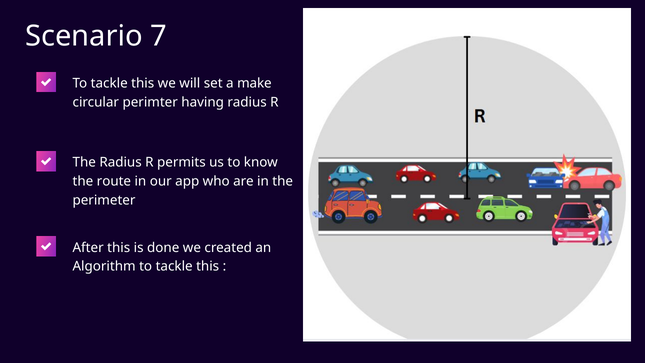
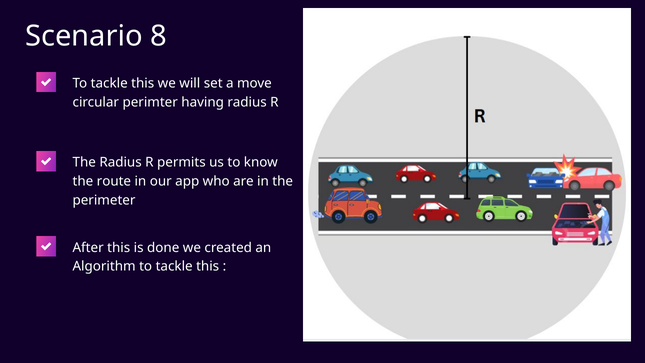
7: 7 -> 8
make: make -> move
